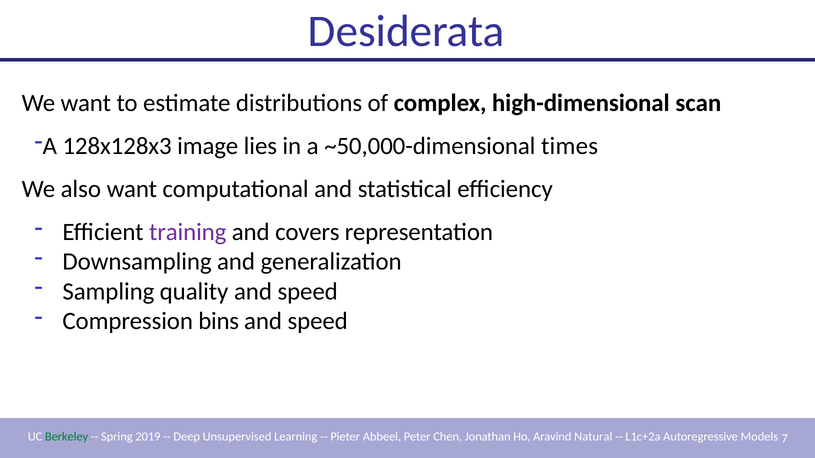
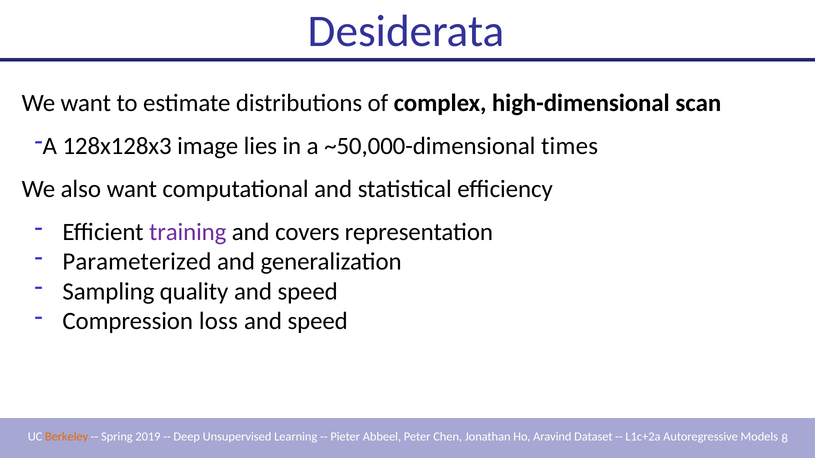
Downsampling: Downsampling -> Parameterized
bins: bins -> loss
Berkeley colour: green -> orange
Natural: Natural -> Dataset
7: 7 -> 8
